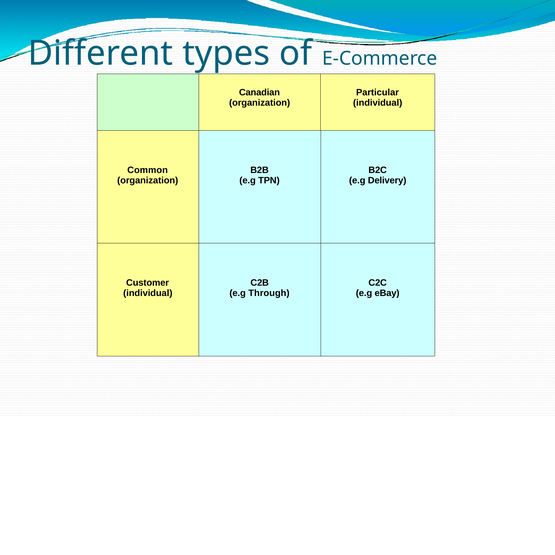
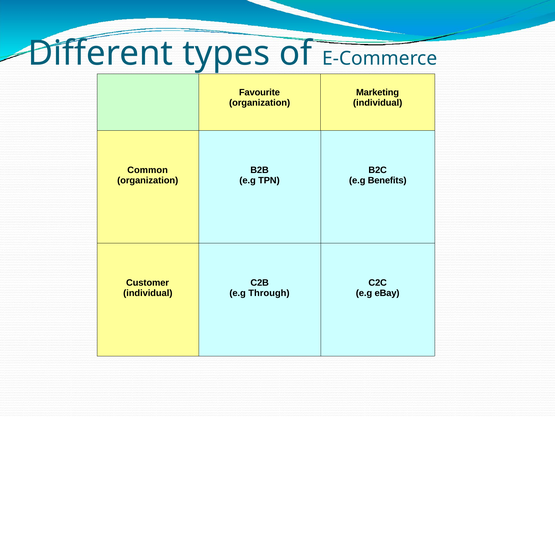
Canadian: Canadian -> Favourite
Particular: Particular -> Marketing
Delivery: Delivery -> Benefits
